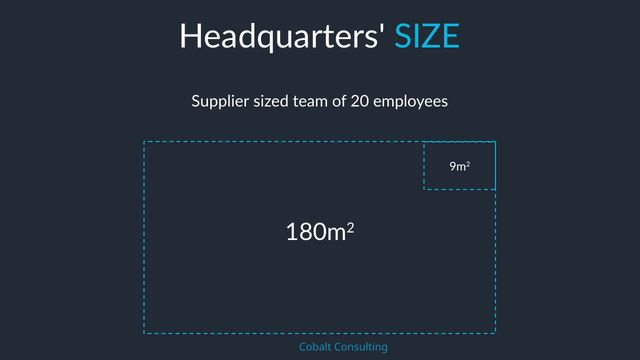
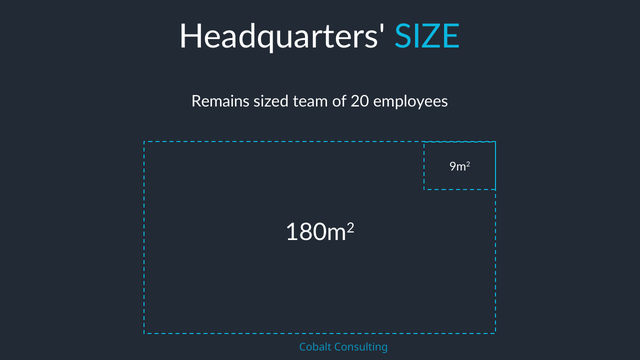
Supplier: Supplier -> Remains
